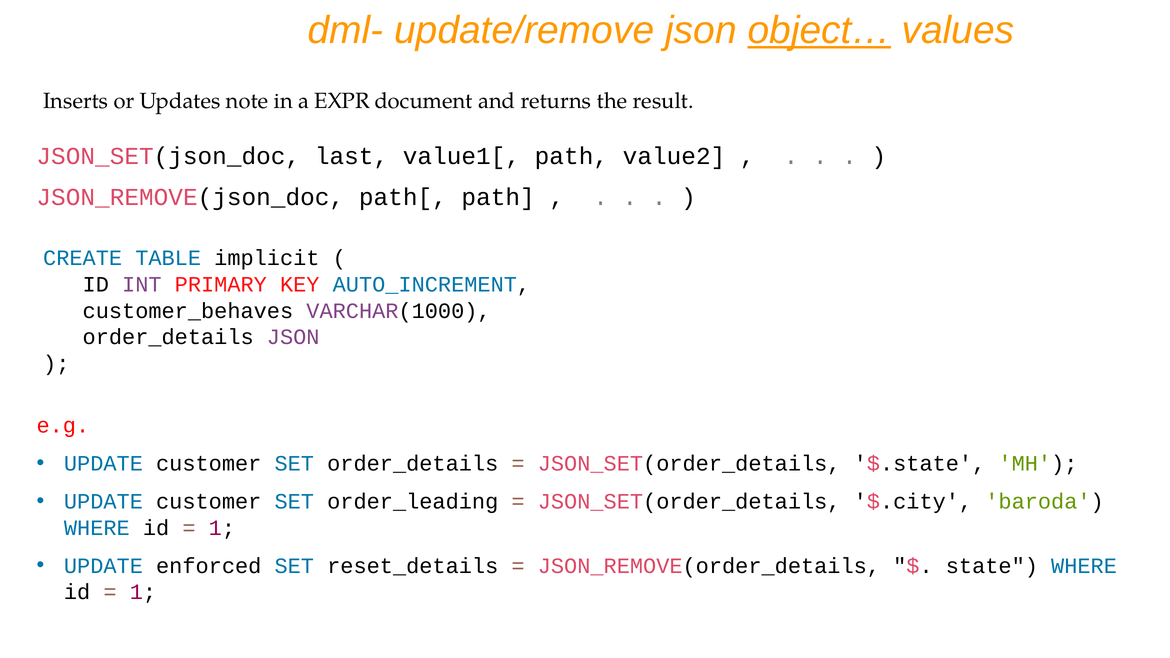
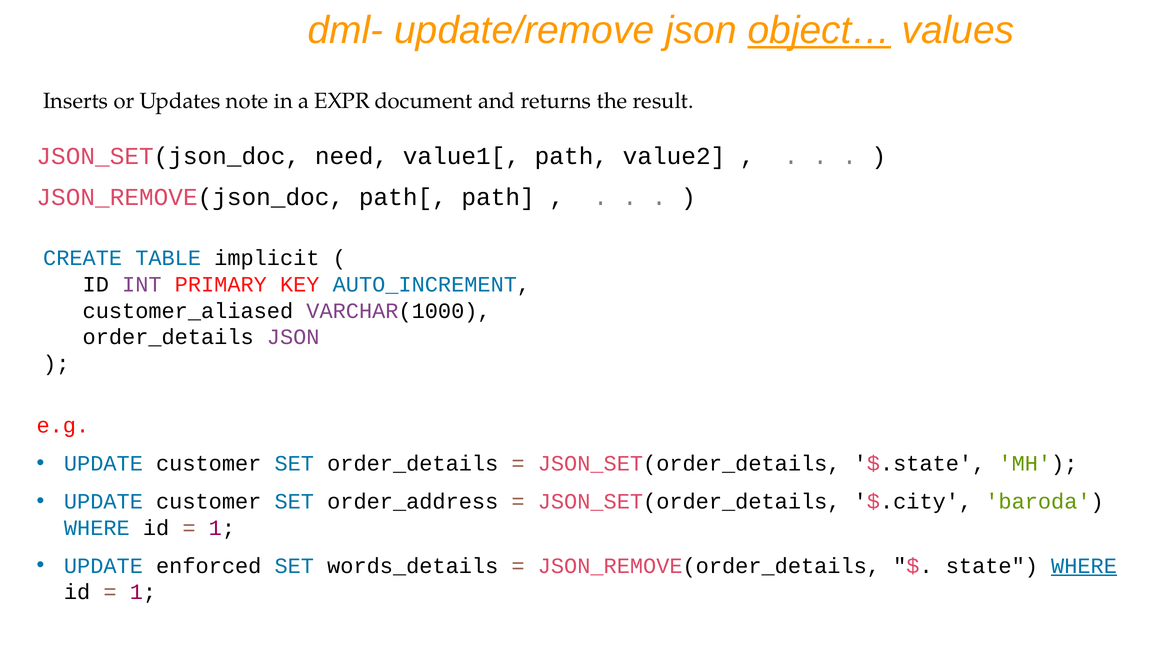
last: last -> need
customer_behaves: customer_behaves -> customer_aliased
order_leading: order_leading -> order_address
reset_details: reset_details -> words_details
WHERE at (1084, 566) underline: none -> present
